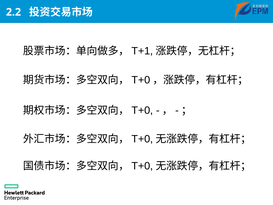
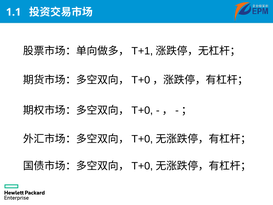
2.2: 2.2 -> 1.1
